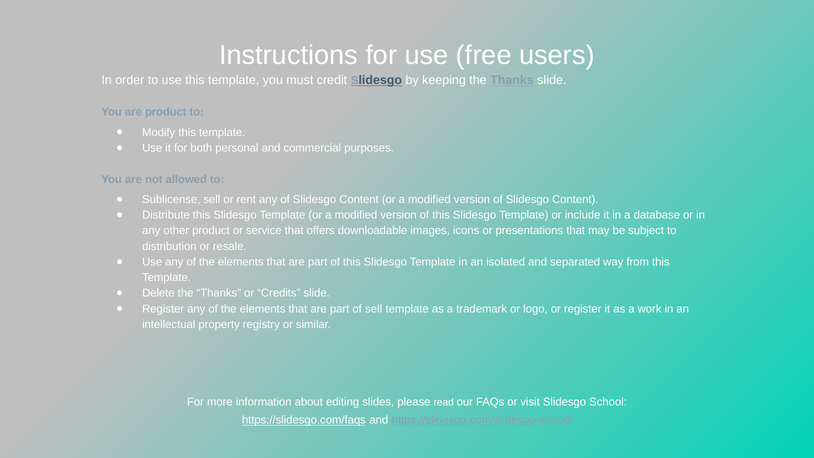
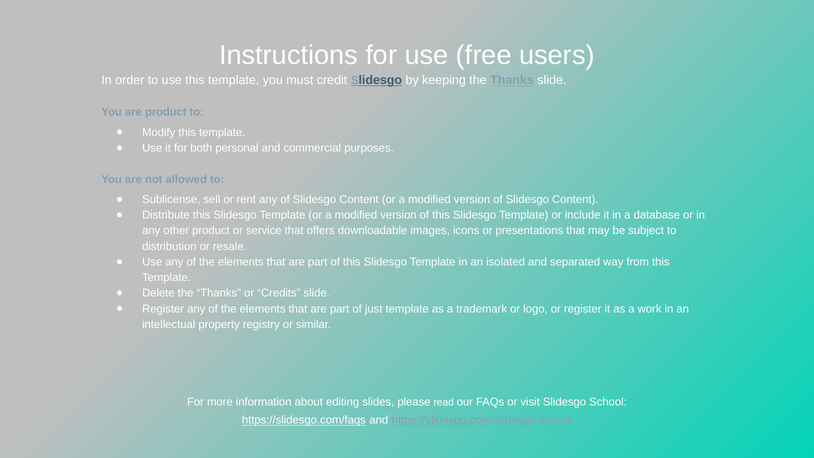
of sell: sell -> just
